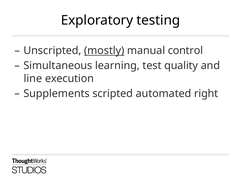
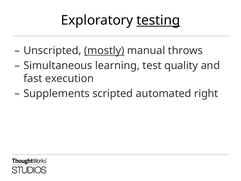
testing underline: none -> present
control: control -> throws
line: line -> fast
